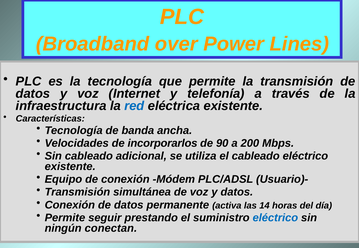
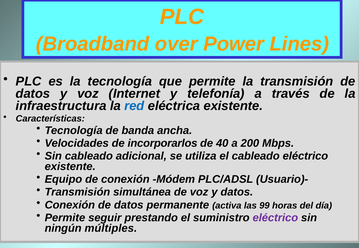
90: 90 -> 40
14: 14 -> 99
eléctrico at (275, 218) colour: blue -> purple
conectan: conectan -> múltiples
